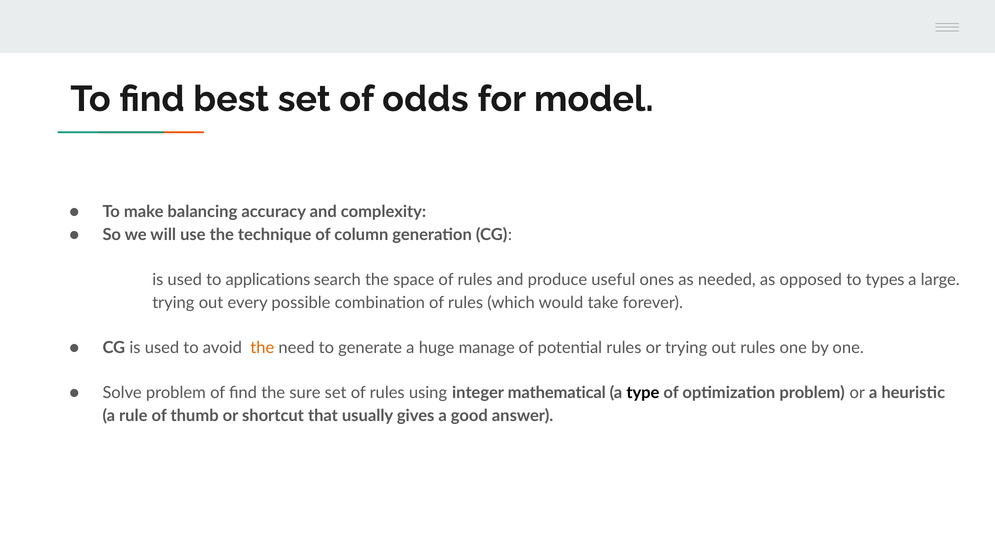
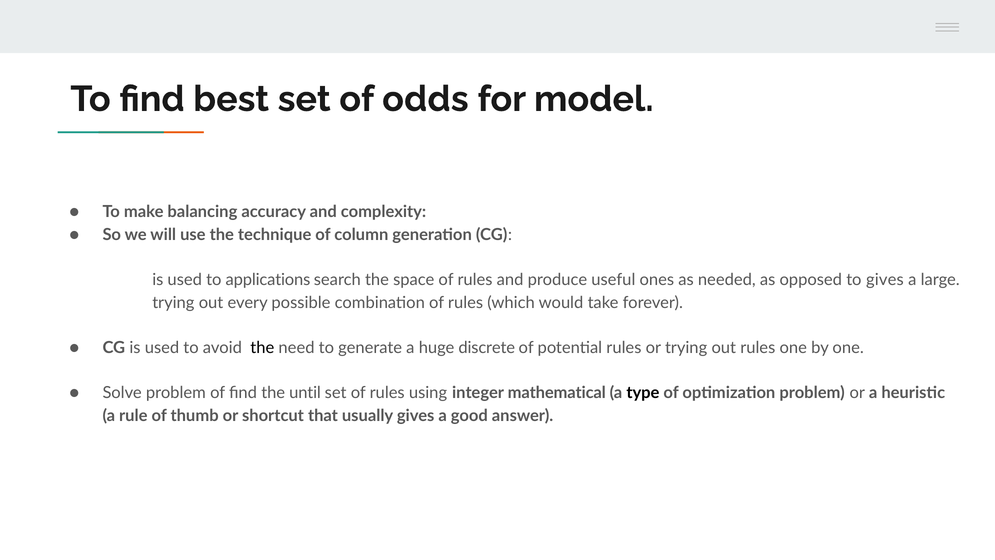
to types: types -> gives
the at (262, 348) colour: orange -> black
manage: manage -> discrete
sure: sure -> until
